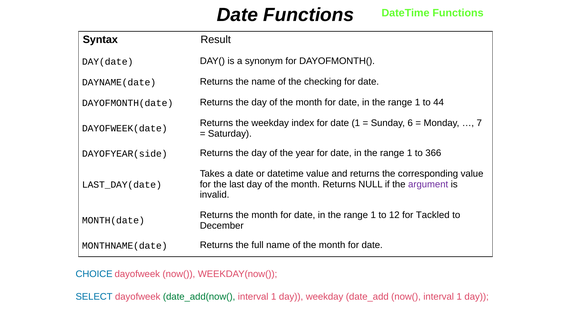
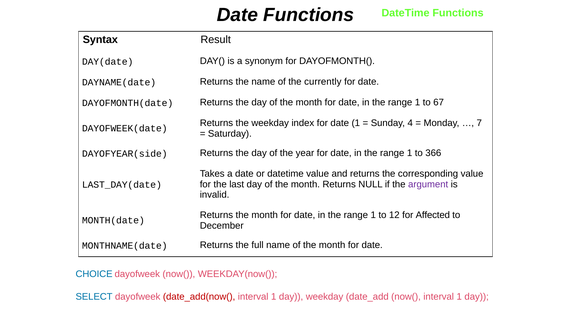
checking: checking -> currently
44: 44 -> 67
6: 6 -> 4
Tackled: Tackled -> Affected
date_add(now( colour: green -> red
